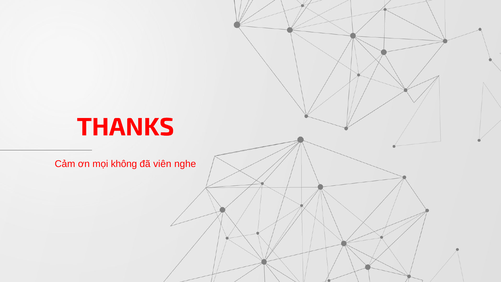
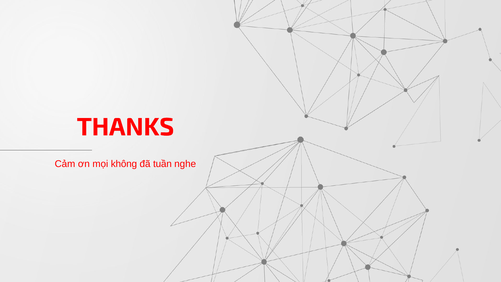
viên: viên -> tuần
